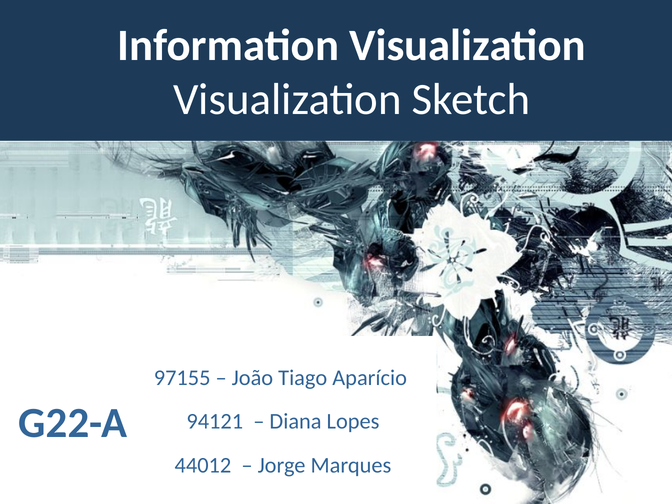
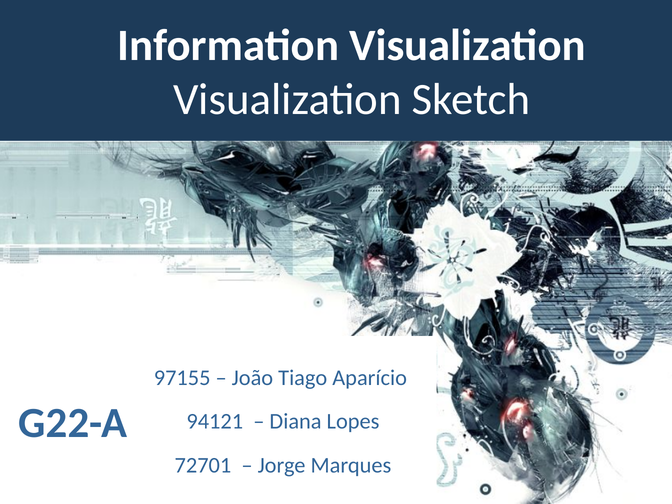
44012: 44012 -> 72701
